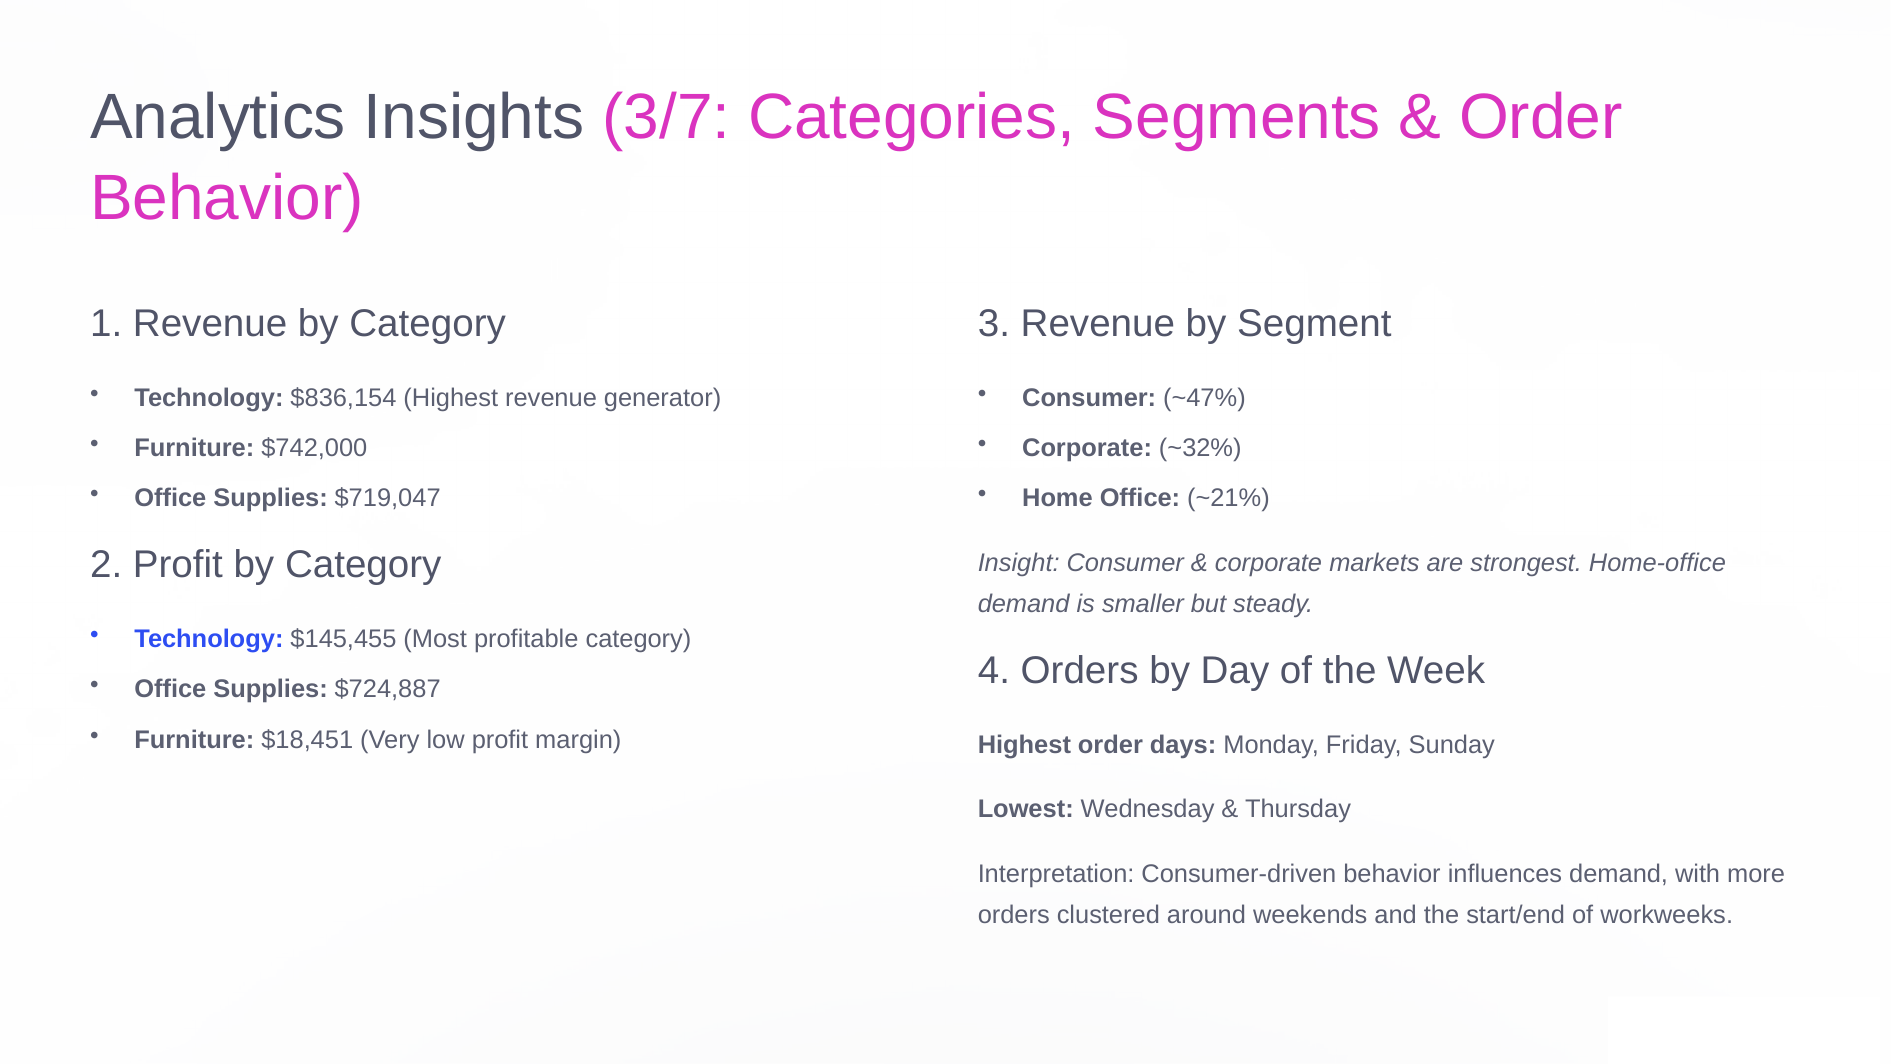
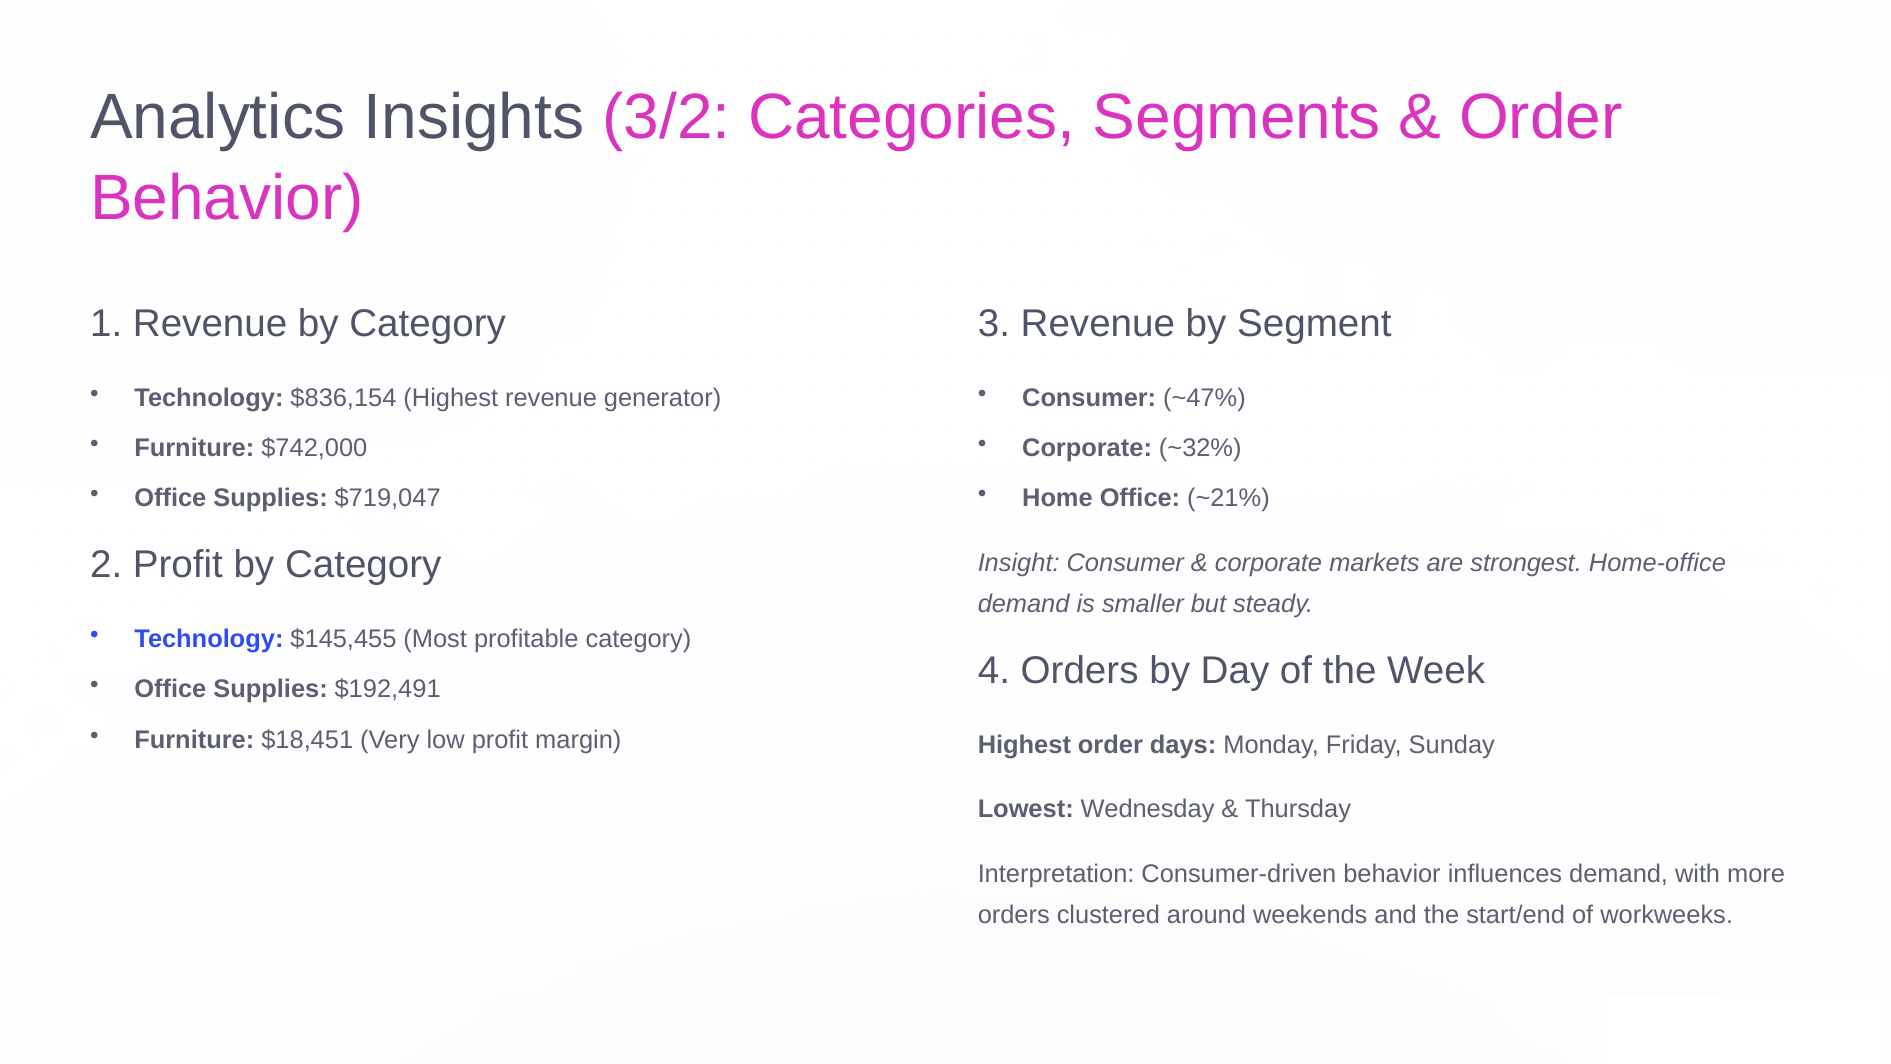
3/7: 3/7 -> 3/2
$724,887: $724,887 -> $192,491
